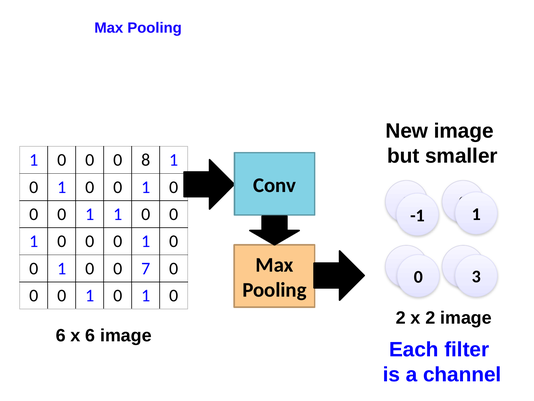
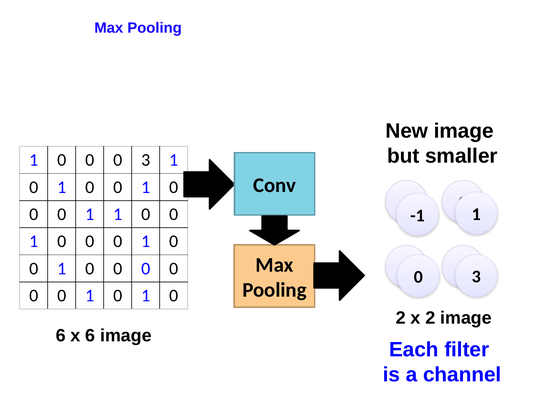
0 8: 8 -> 3
7 at (146, 268): 7 -> 0
